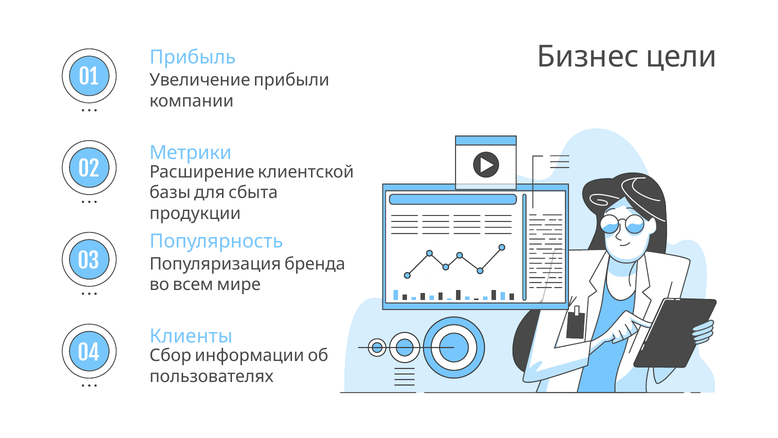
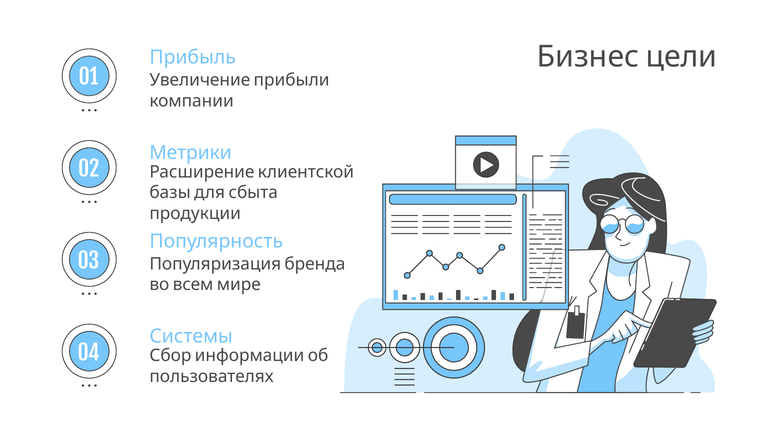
Клиенты: Клиенты -> Системы
